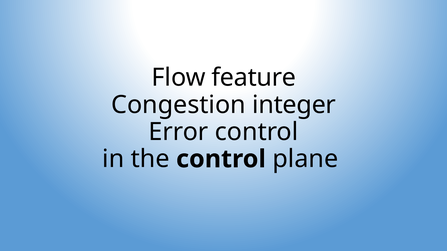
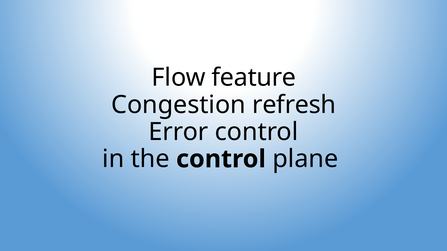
integer: integer -> refresh
